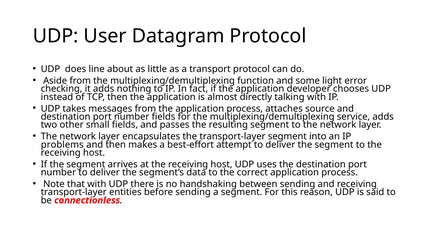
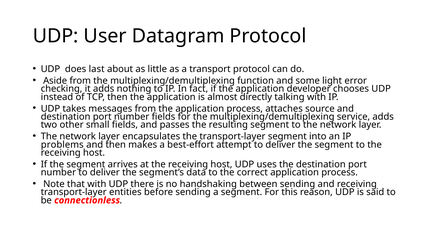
line: line -> last
